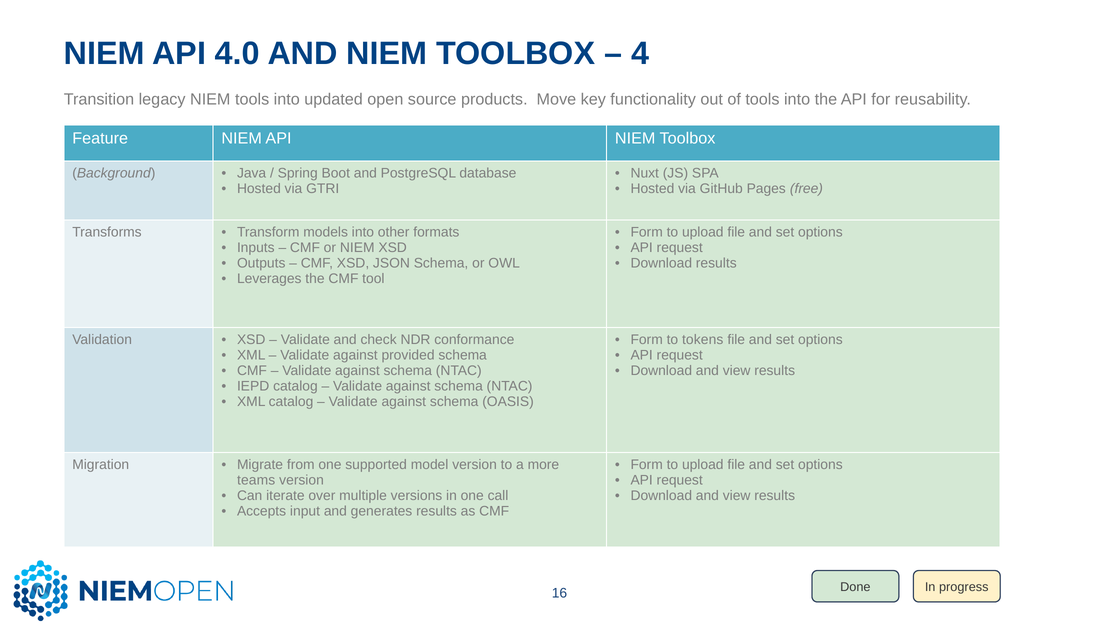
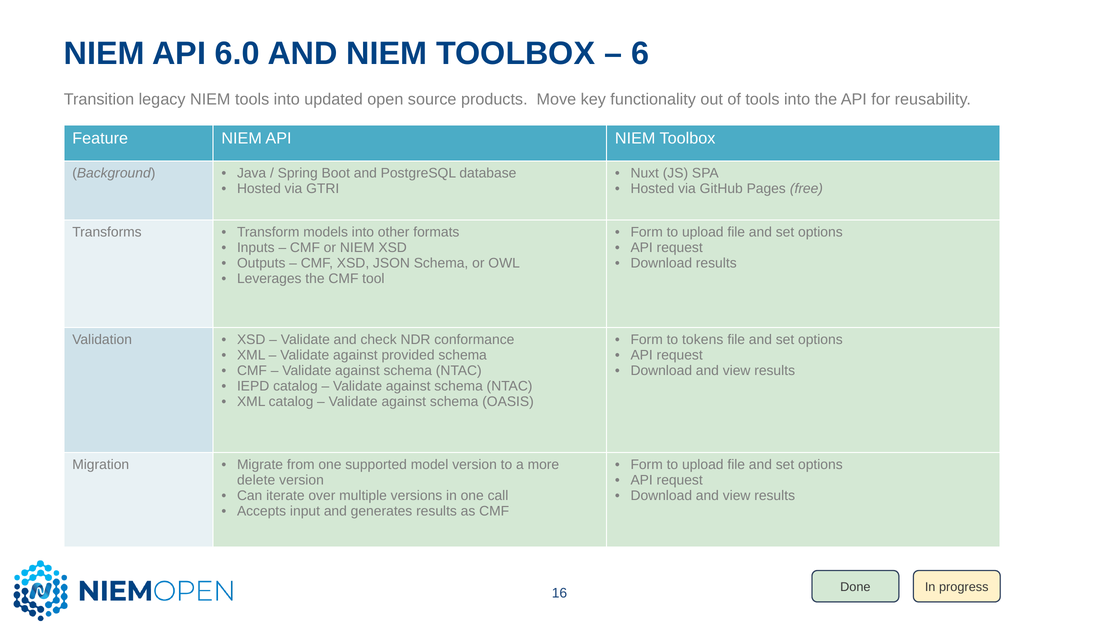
4.0: 4.0 -> 6.0
4: 4 -> 6
teams: teams -> delete
